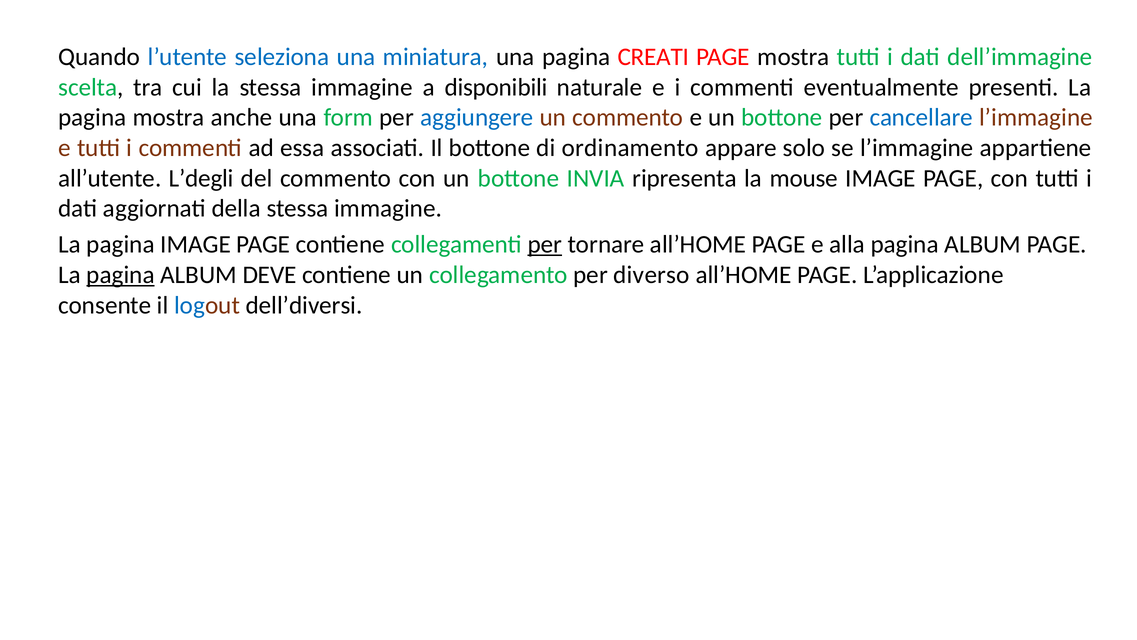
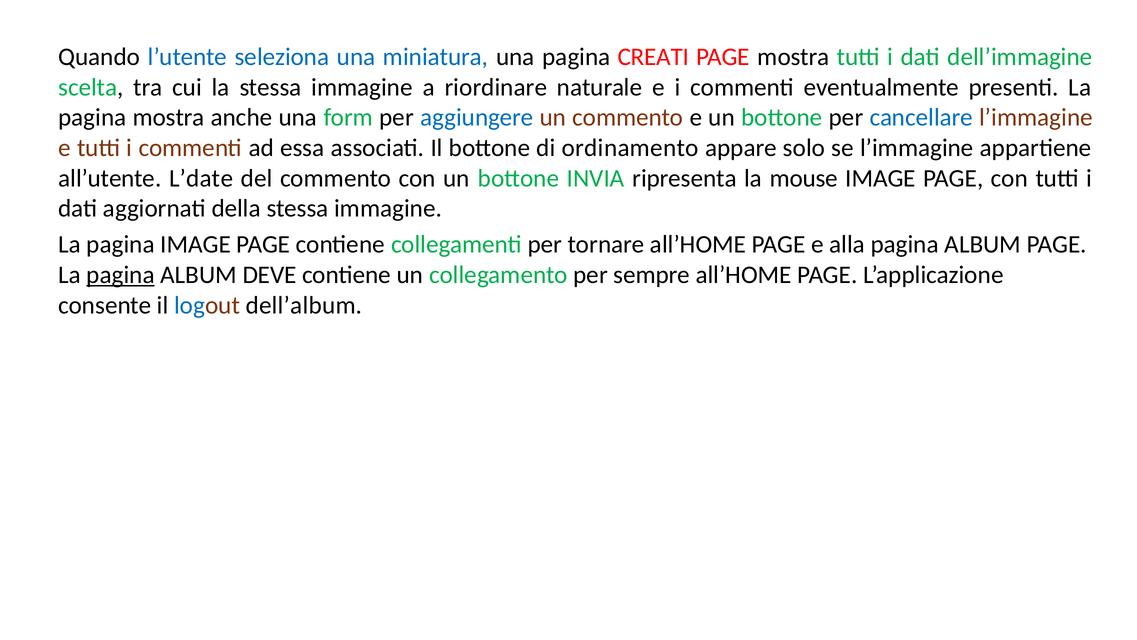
disponibili: disponibili -> riordinare
L’degli: L’degli -> L’date
per at (545, 244) underline: present -> none
diverso: diverso -> sempre
dell’diversi: dell’diversi -> dell’album
